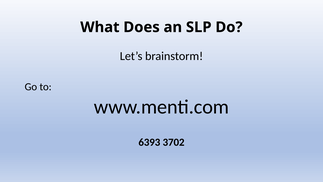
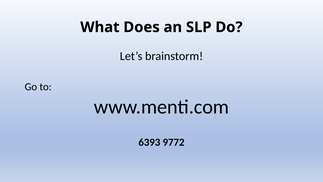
3702: 3702 -> 9772
